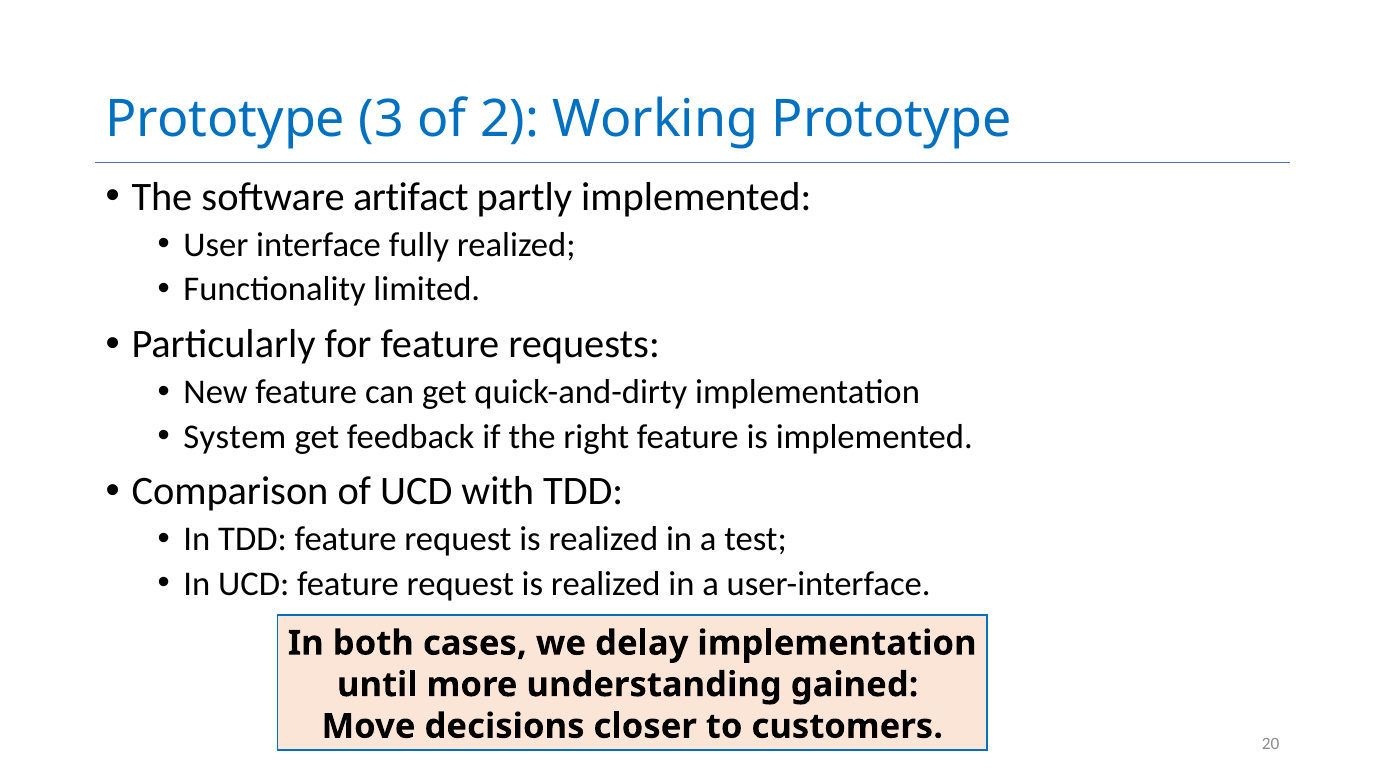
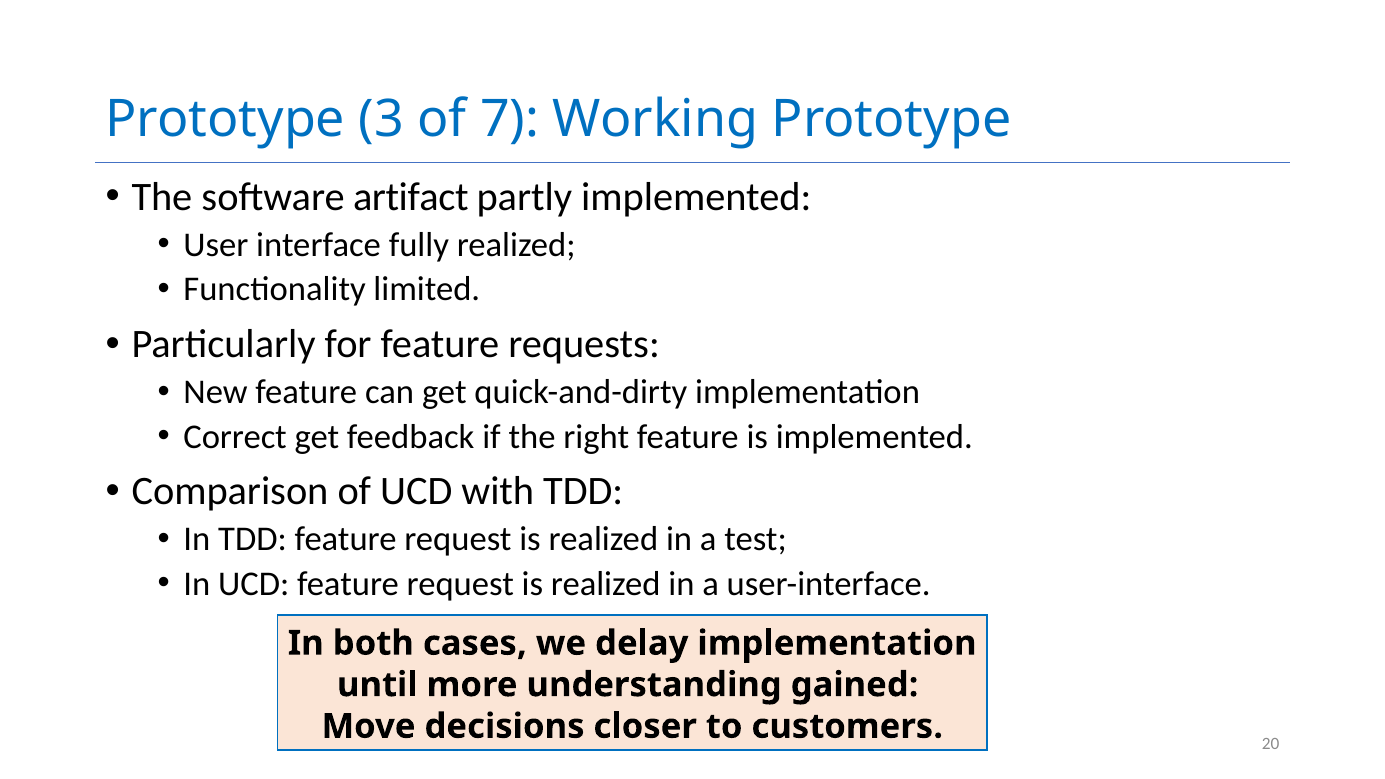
2: 2 -> 7
System: System -> Correct
